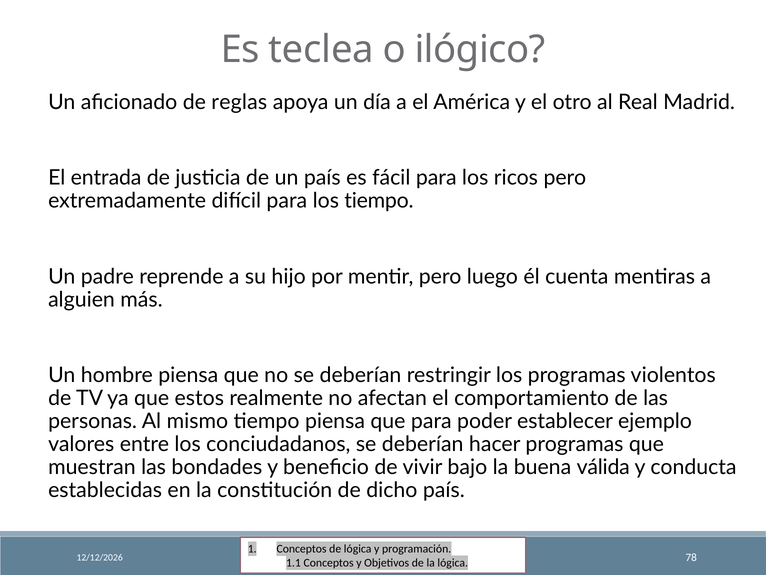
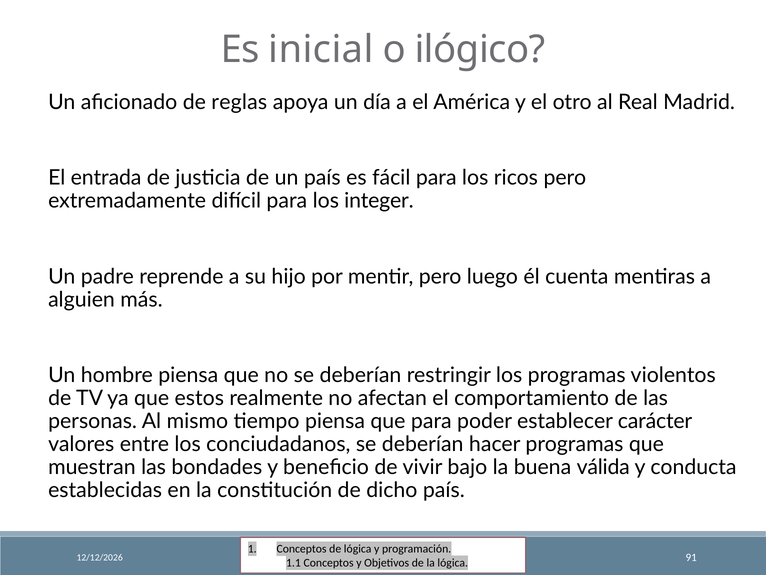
teclea: teclea -> inicial
los tiempo: tiempo -> integer
ejemplo: ejemplo -> carácter
78: 78 -> 91
